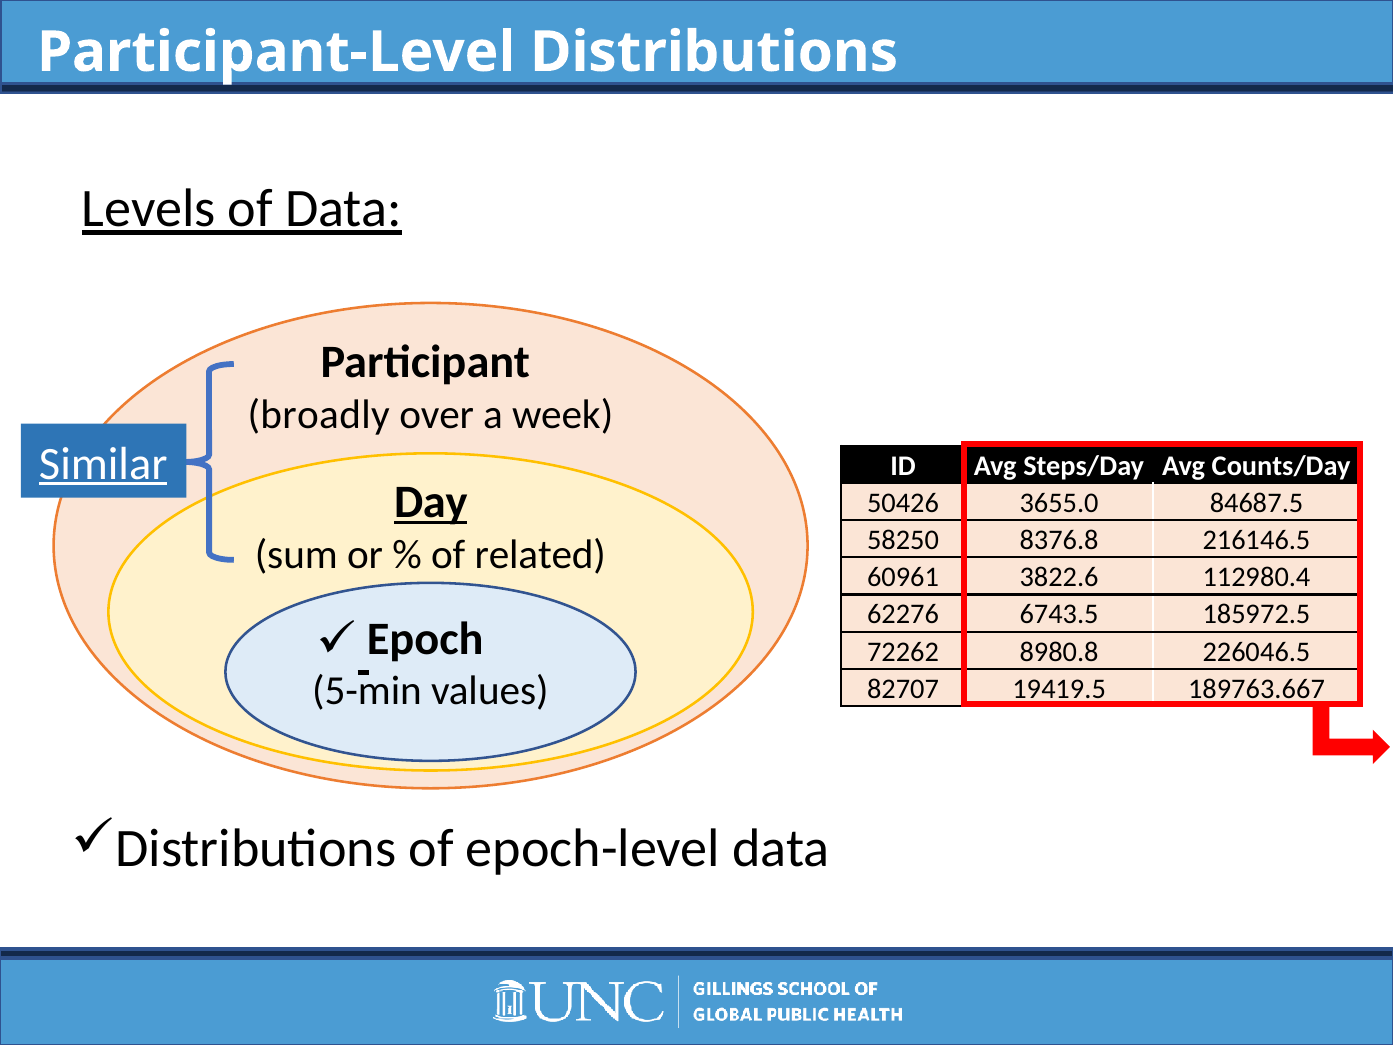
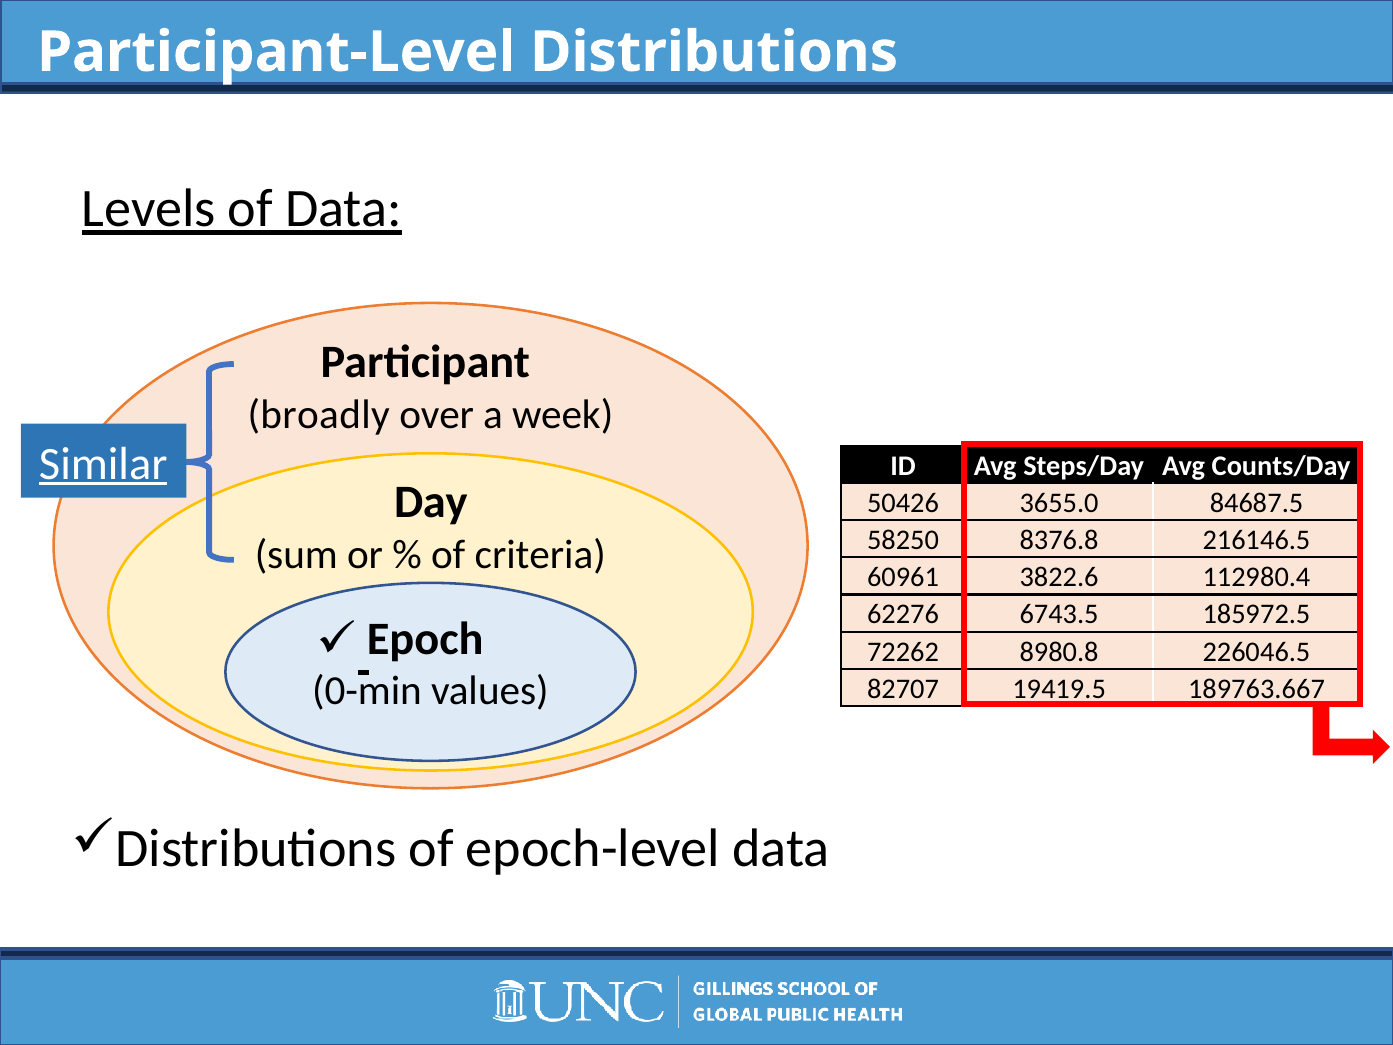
Day underline: present -> none
related: related -> criteria
5-min: 5-min -> 0-min
